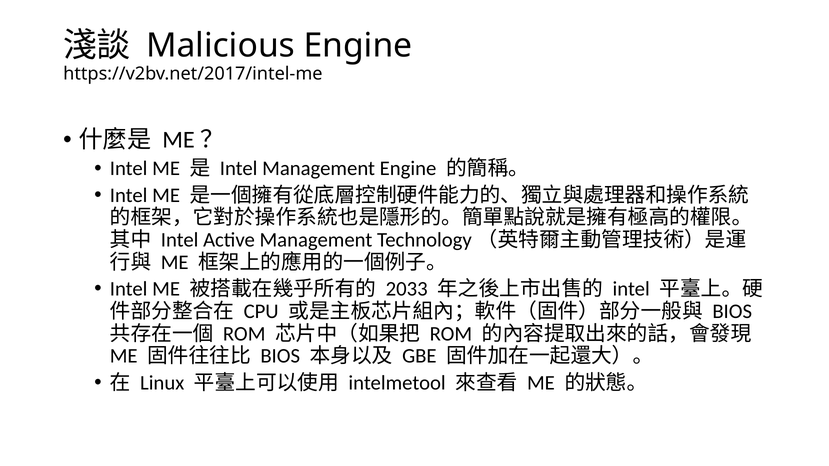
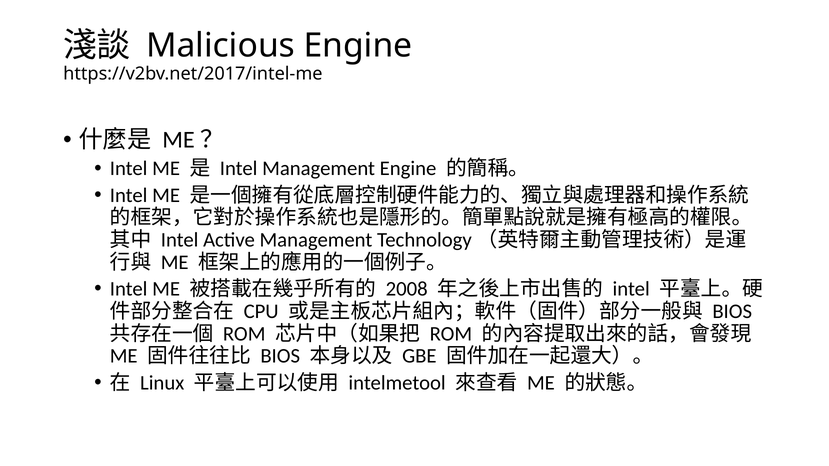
2033: 2033 -> 2008
